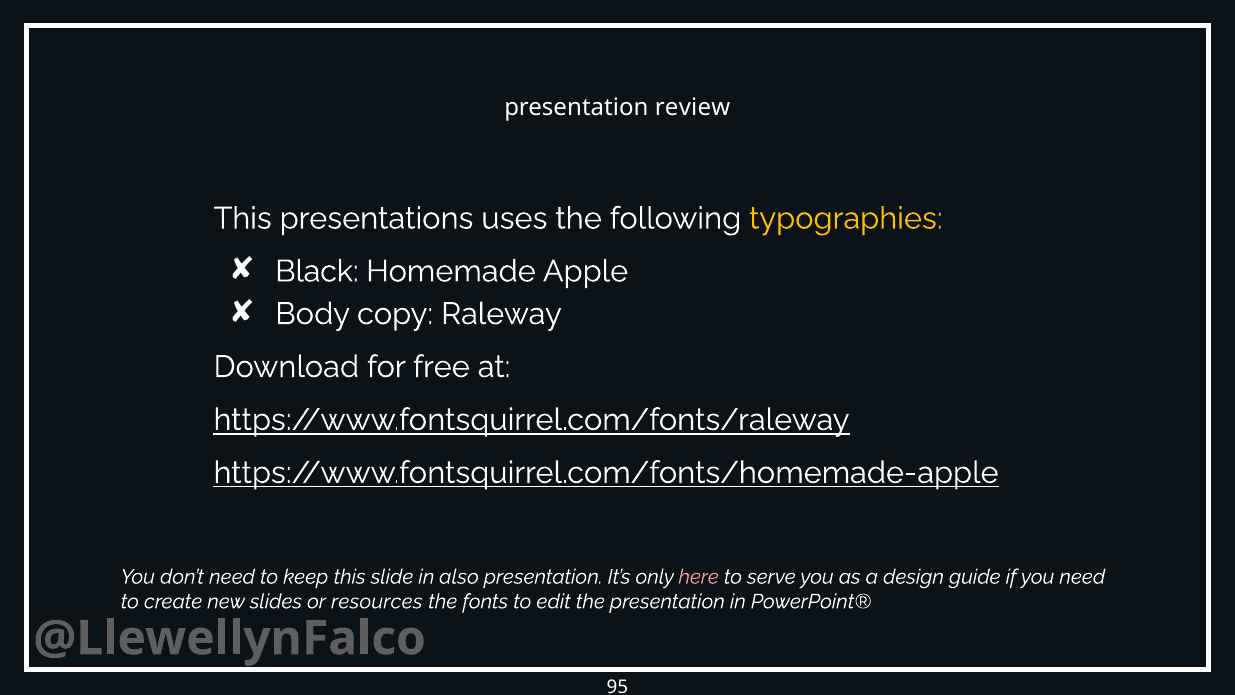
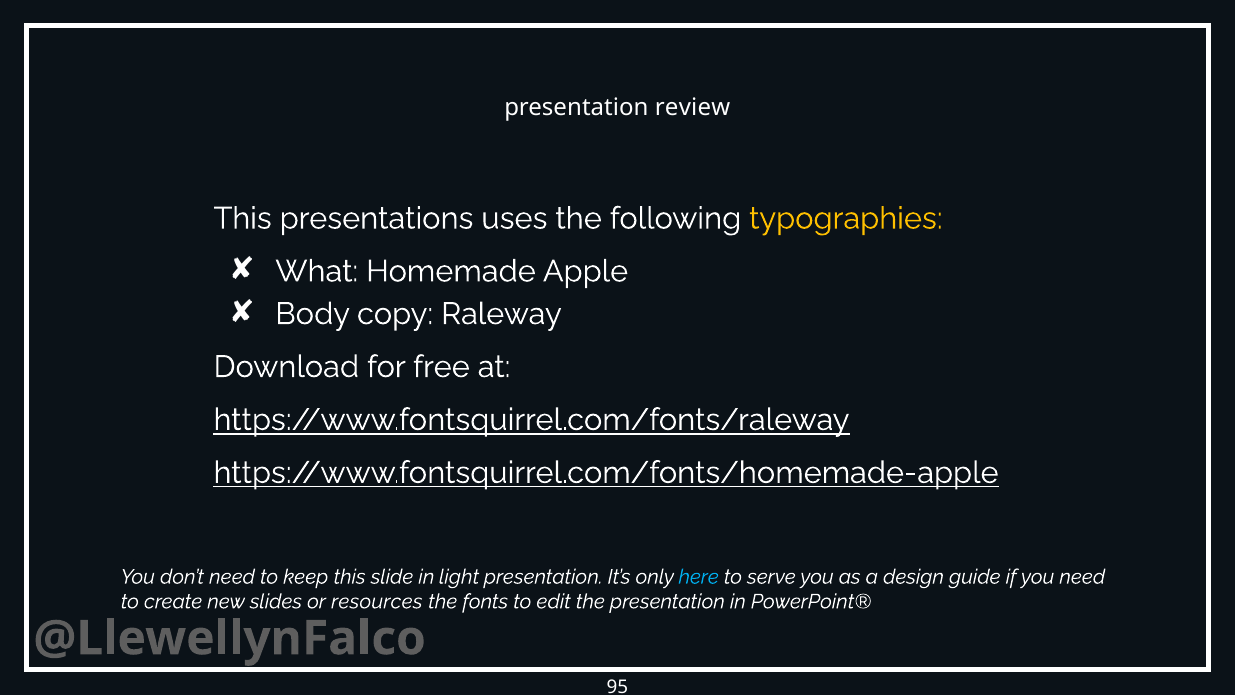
Black: Black -> What
also: also -> light
here colour: pink -> light blue
